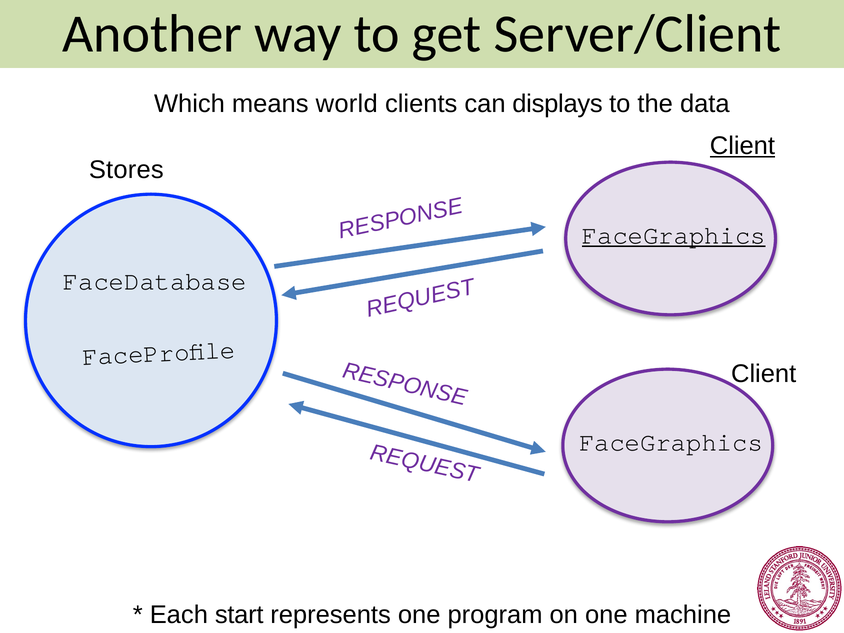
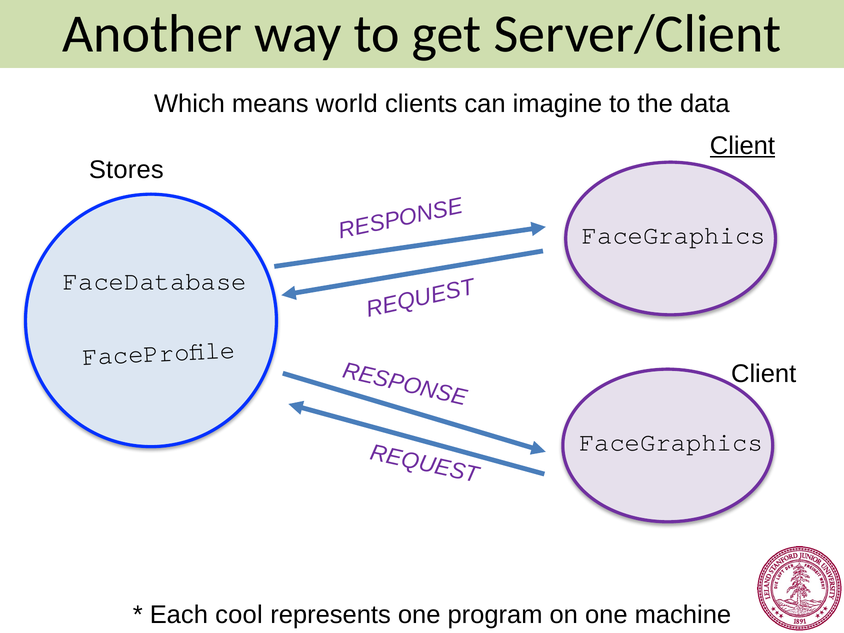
displays: displays -> imagine
FaceGraphics at (674, 235) underline: present -> none
start: start -> cool
